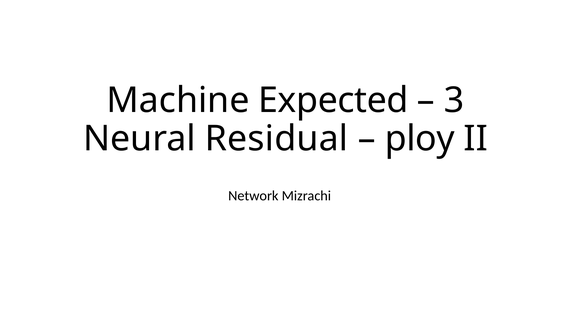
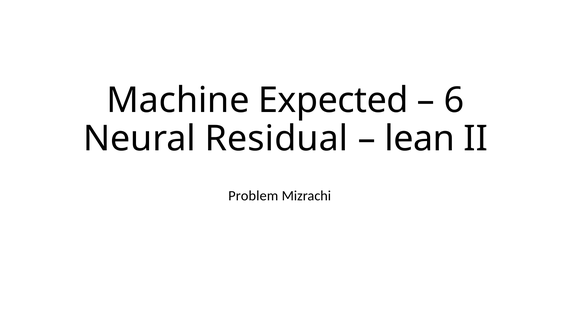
3: 3 -> 6
ploy: ploy -> lean
Network: Network -> Problem
